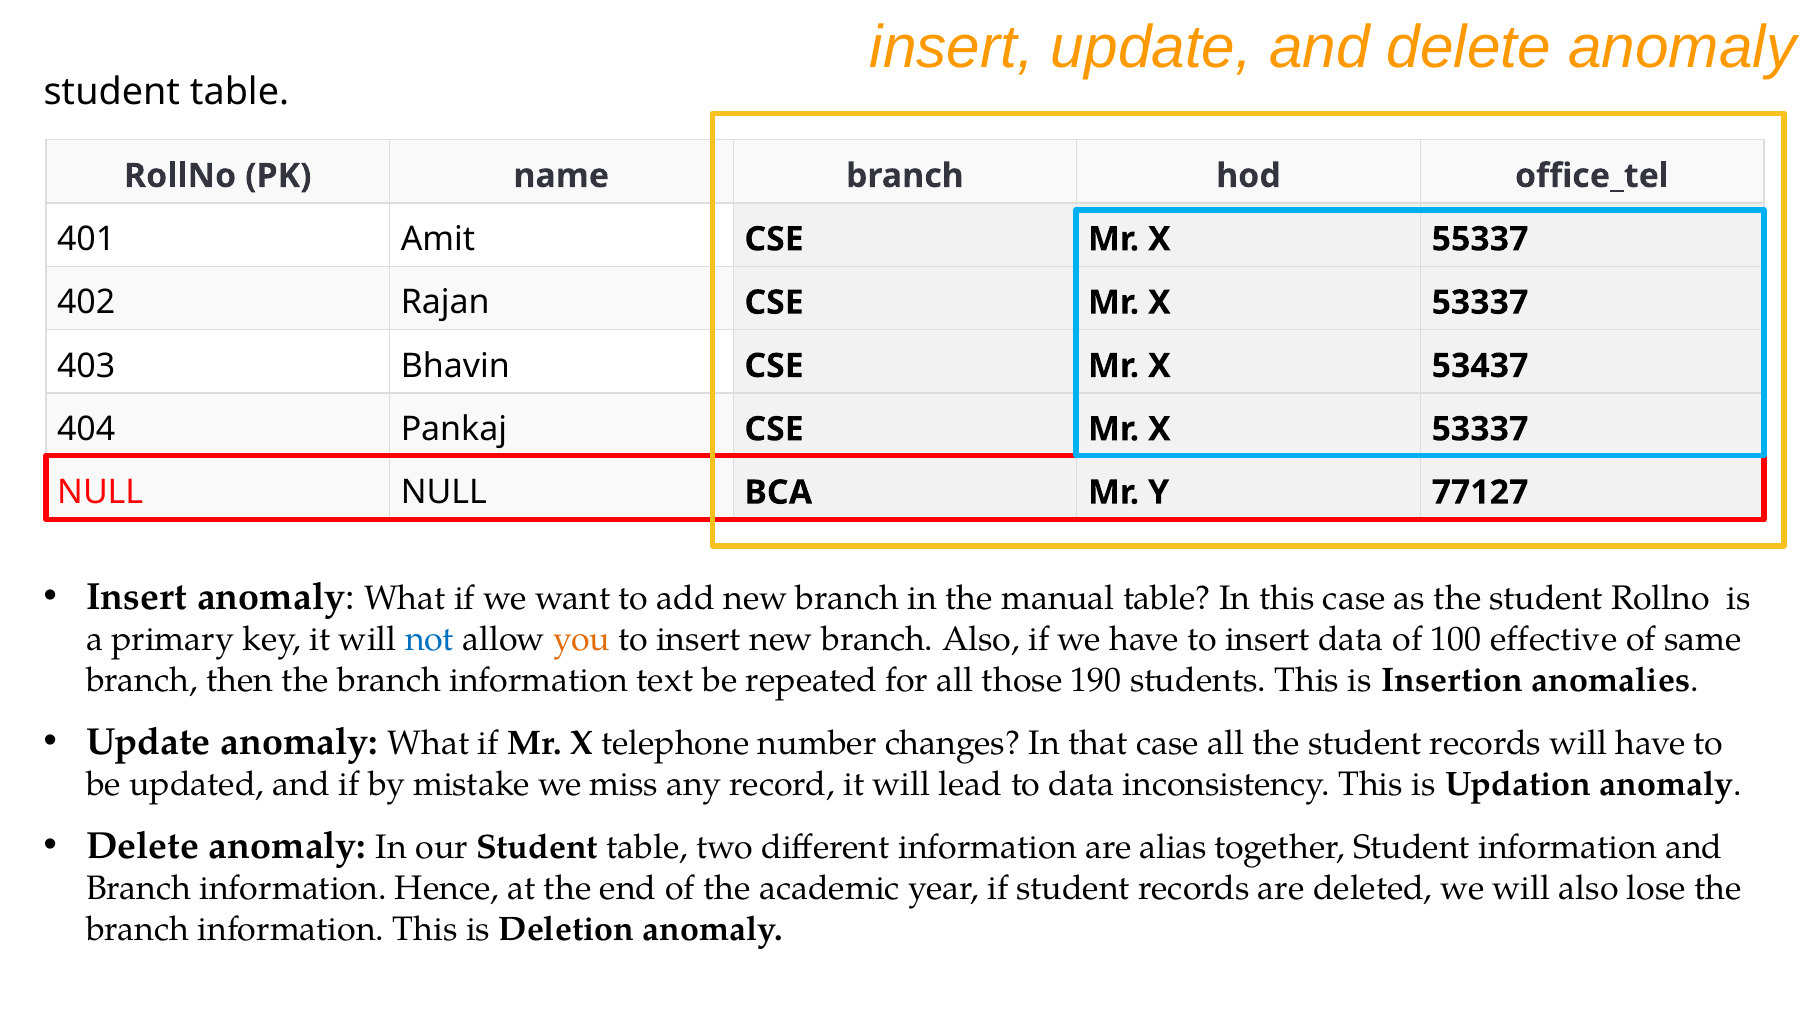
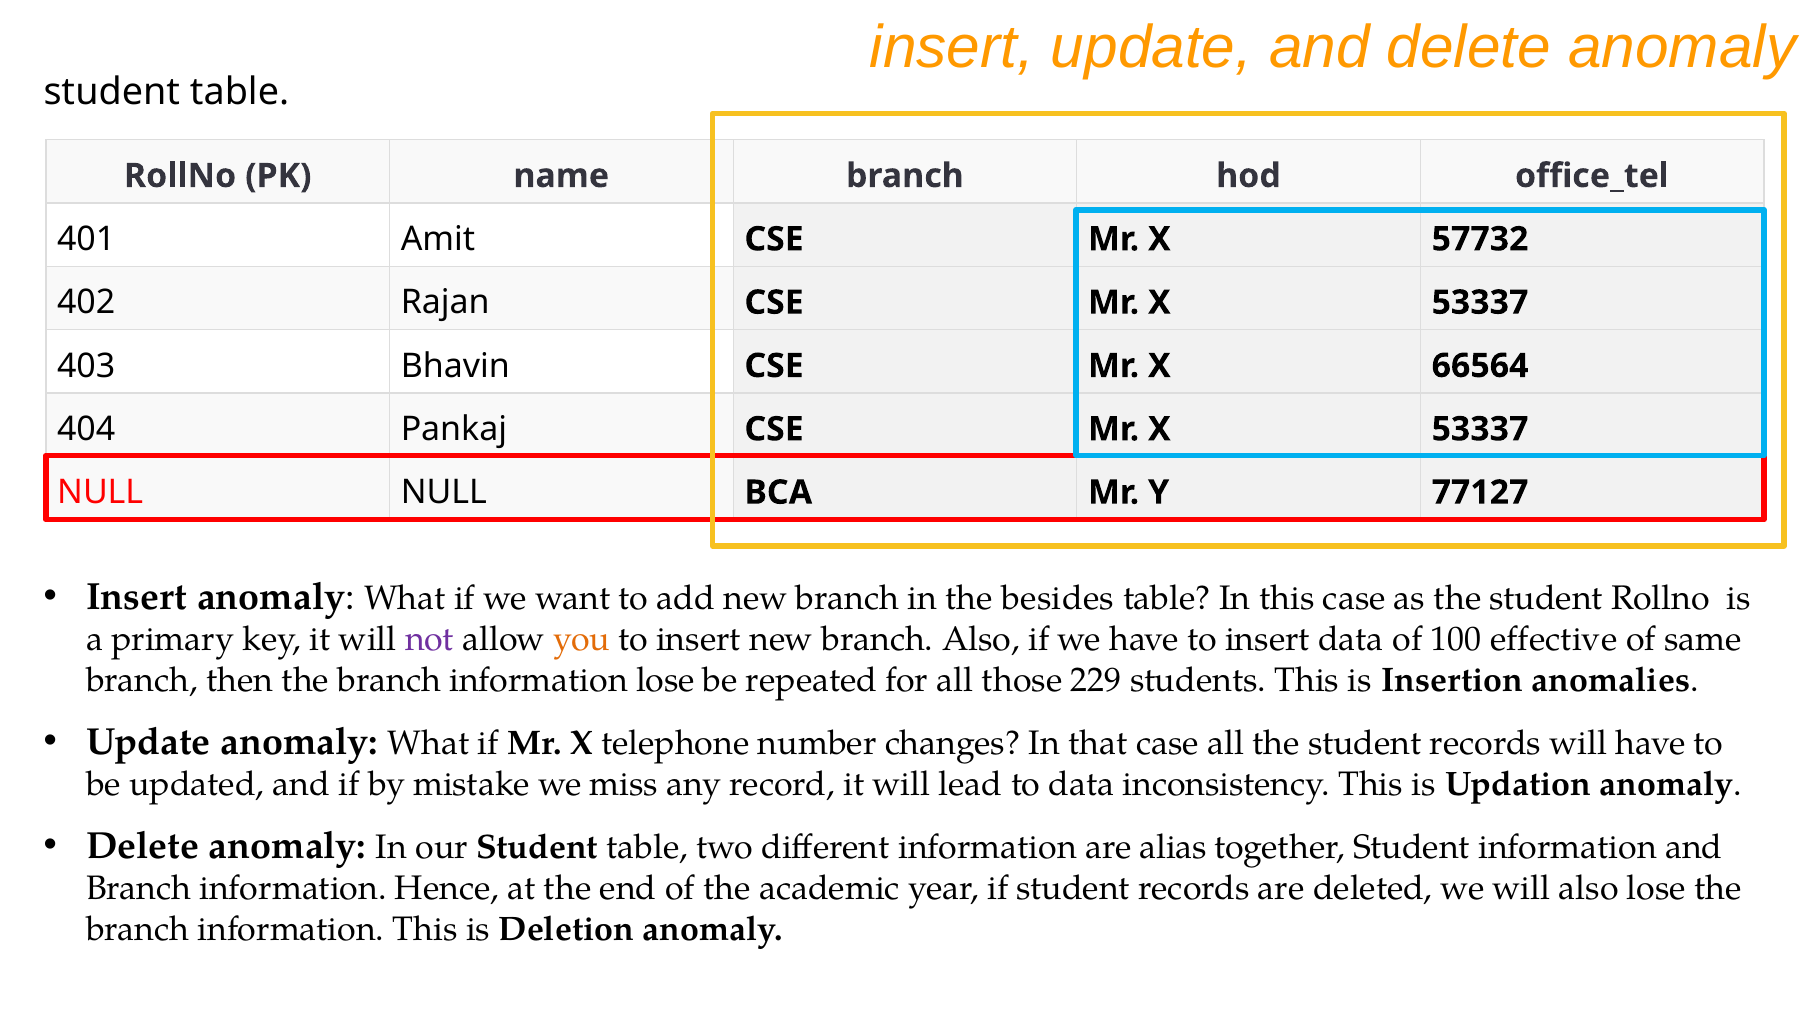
55337: 55337 -> 57732
53437: 53437 -> 66564
manual: manual -> besides
not colour: blue -> purple
information text: text -> lose
190: 190 -> 229
